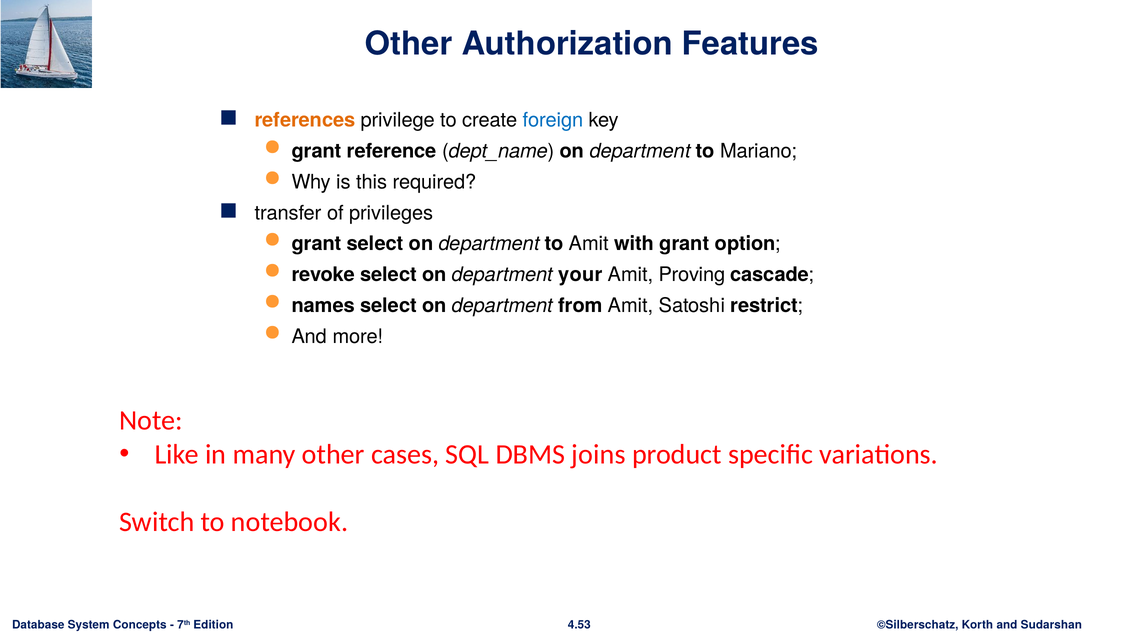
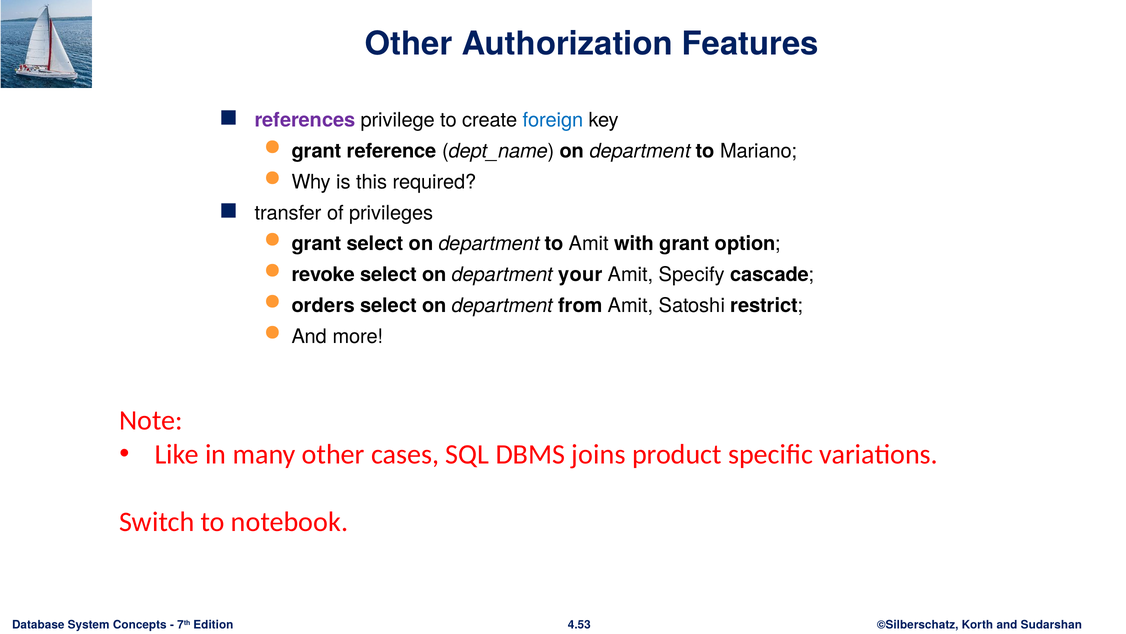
references colour: orange -> purple
Proving: Proving -> Specify
names: names -> orders
